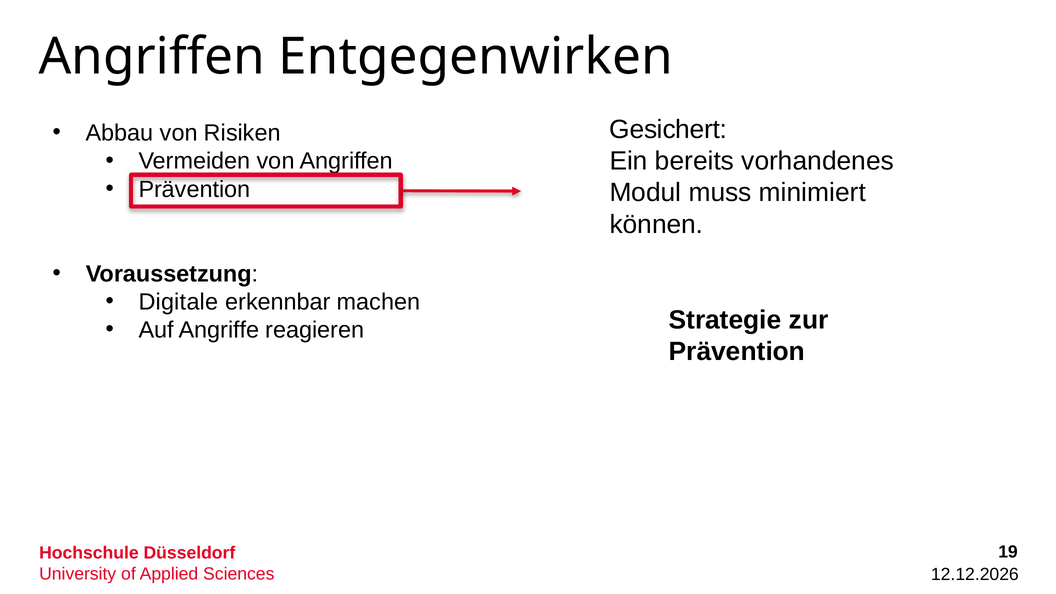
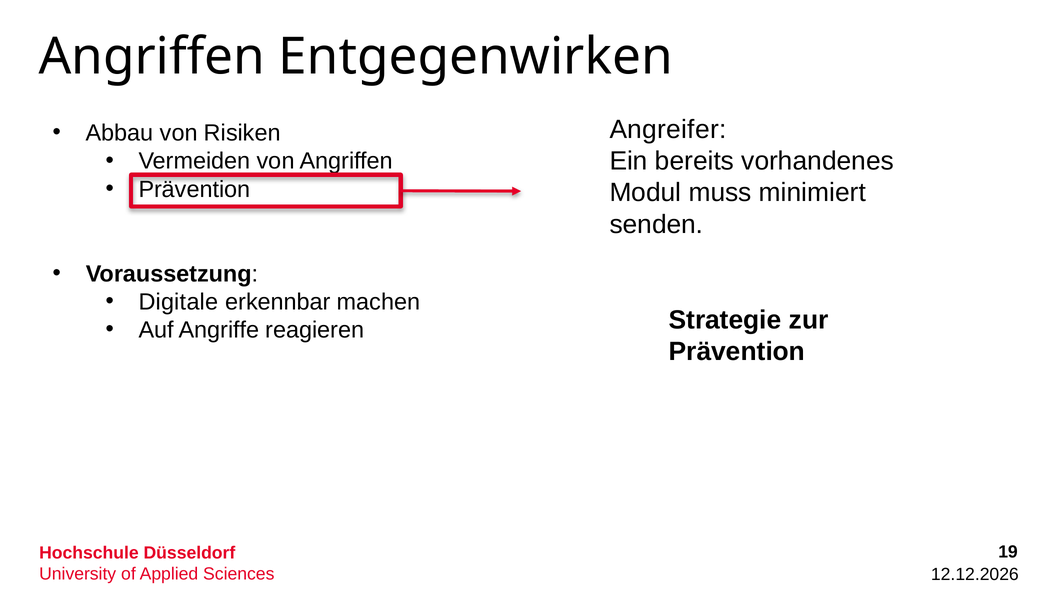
Gesichert: Gesichert -> Angreifer
können: können -> senden
